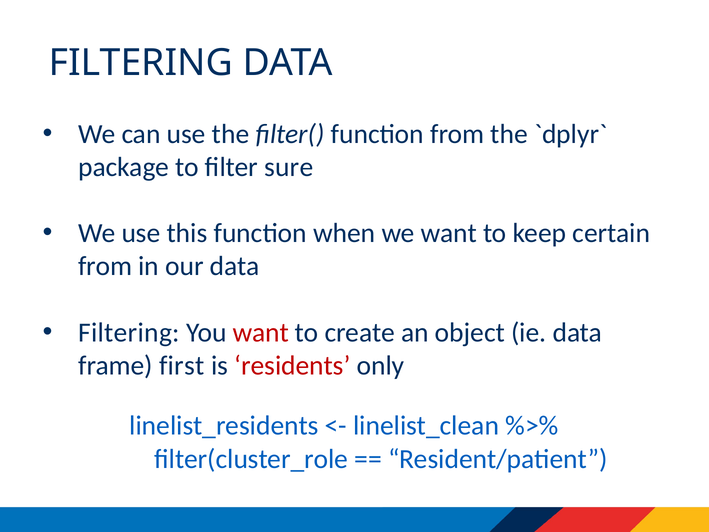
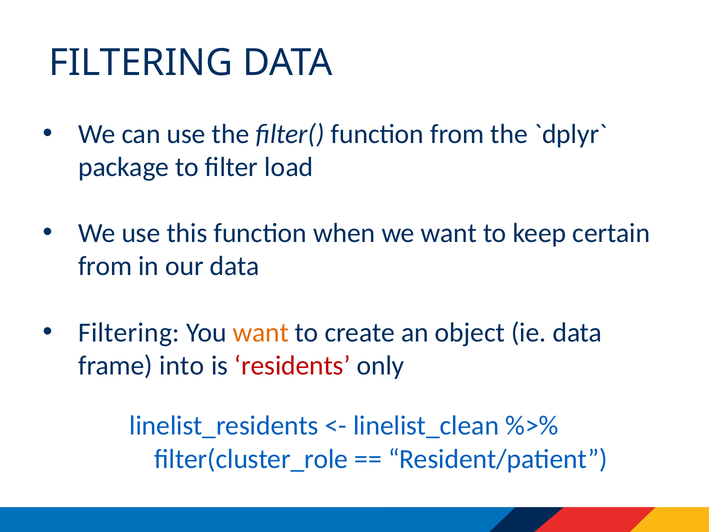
sure: sure -> load
want at (261, 332) colour: red -> orange
first: first -> into
